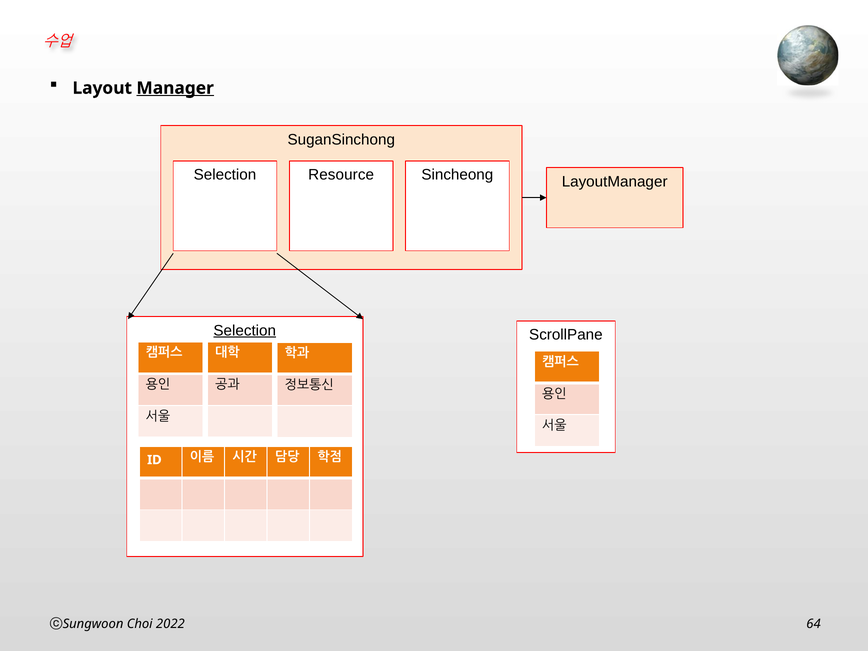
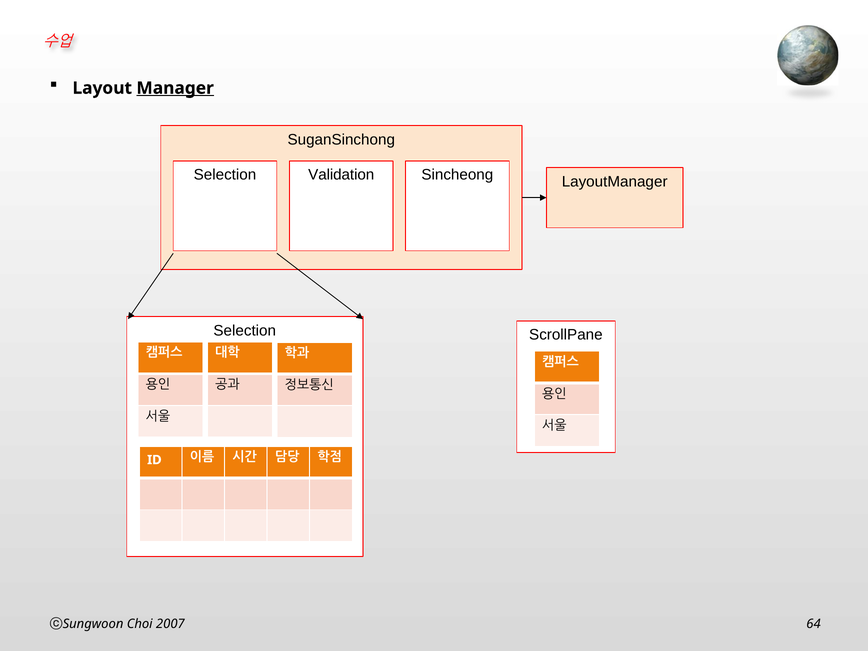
Resource: Resource -> Validation
Selection at (245, 331) underline: present -> none
2022: 2022 -> 2007
